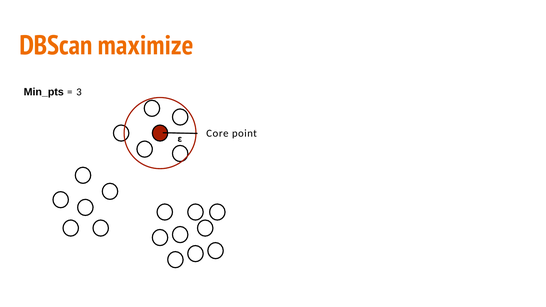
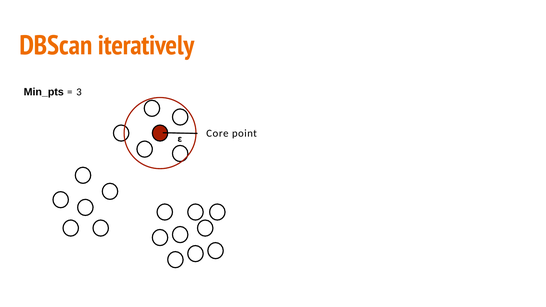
maximize: maximize -> iteratively
